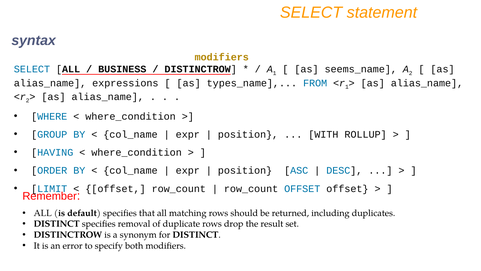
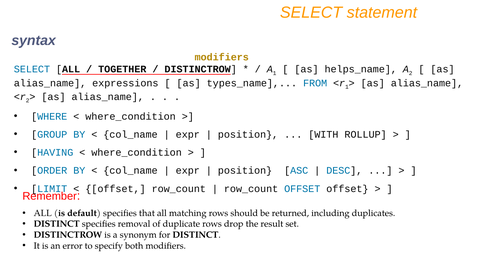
BUSINESS: BUSINESS -> TOGETHER
seems_name: seems_name -> helps_name
